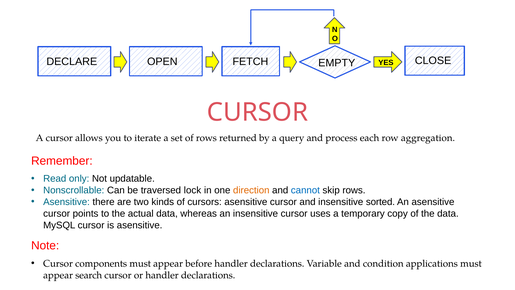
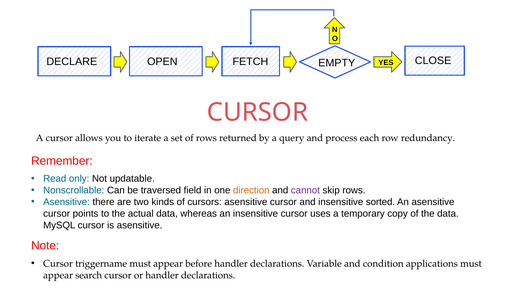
aggregation: aggregation -> redundancy
lock: lock -> field
cannot colour: blue -> purple
components: components -> triggername
